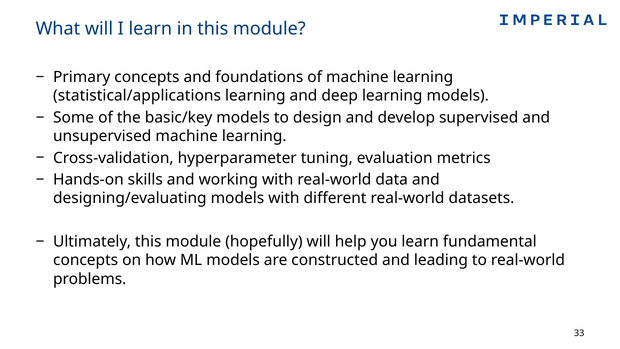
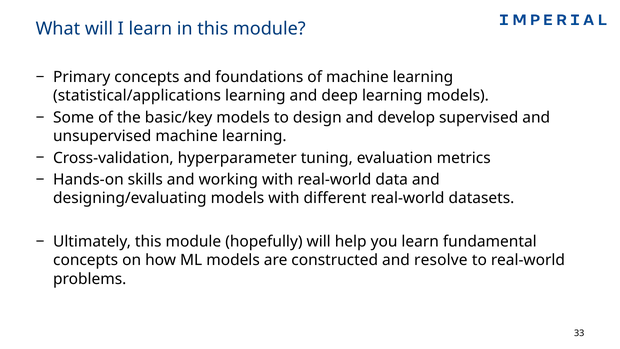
leading: leading -> resolve
